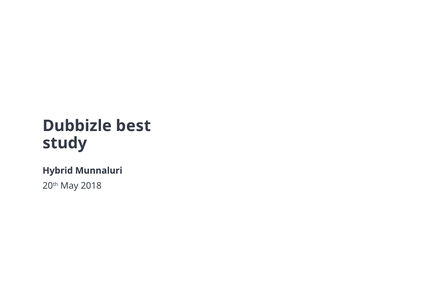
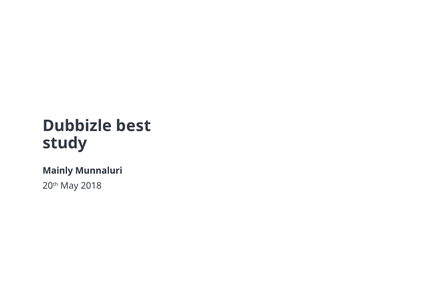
Hybrid: Hybrid -> Mainly
